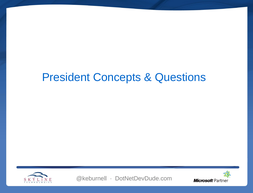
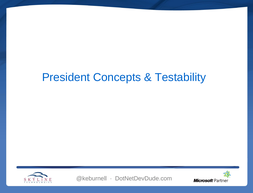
Questions: Questions -> Testability
